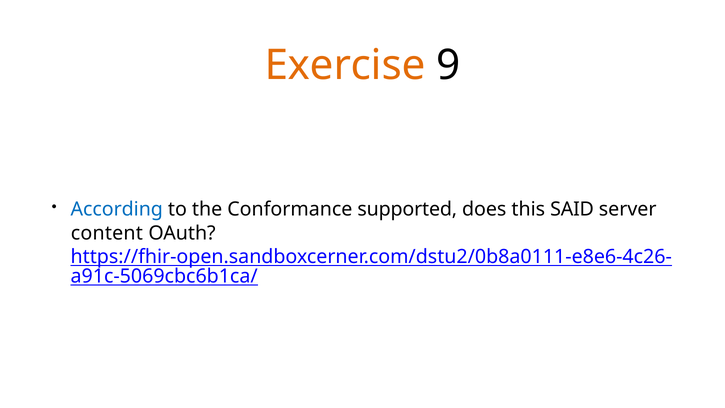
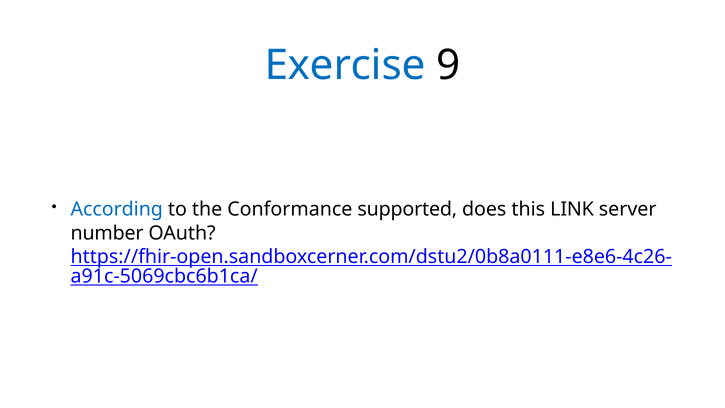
Exercise colour: orange -> blue
SAID: SAID -> LINK
content: content -> number
